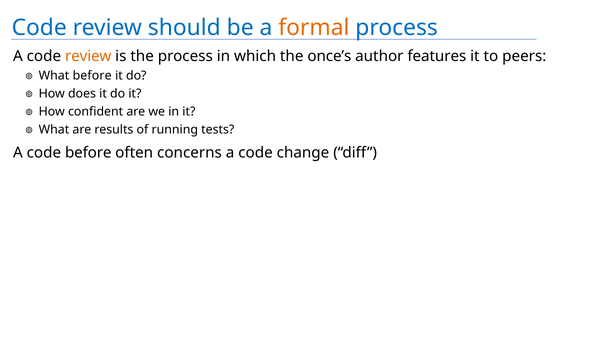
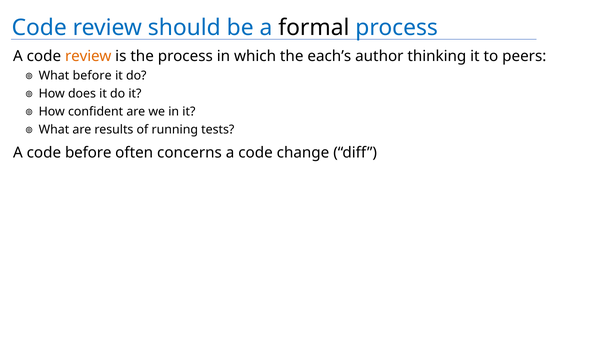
formal colour: orange -> black
once’s: once’s -> each’s
features: features -> thinking
